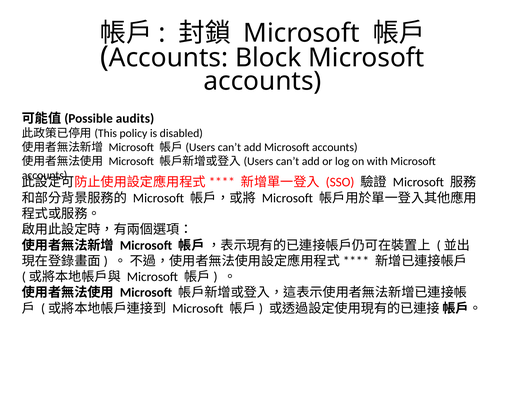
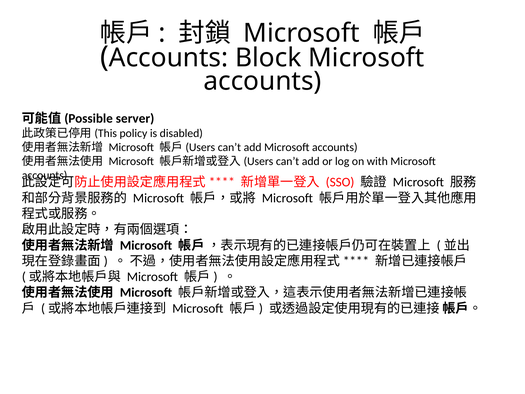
audits: audits -> server
